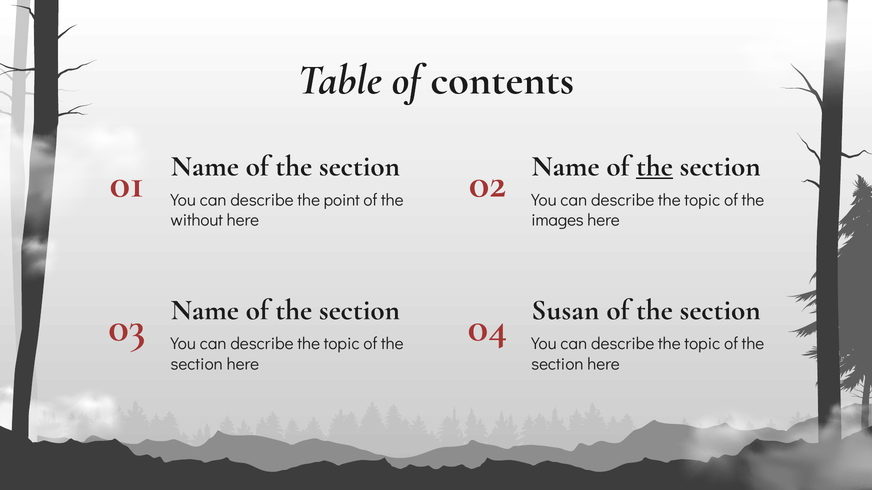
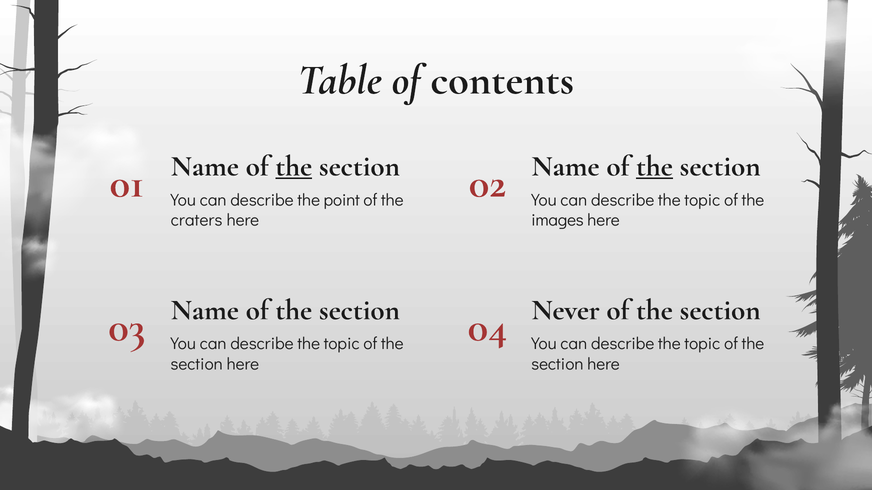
the at (294, 166) underline: none -> present
without: without -> craters
Susan: Susan -> Never
